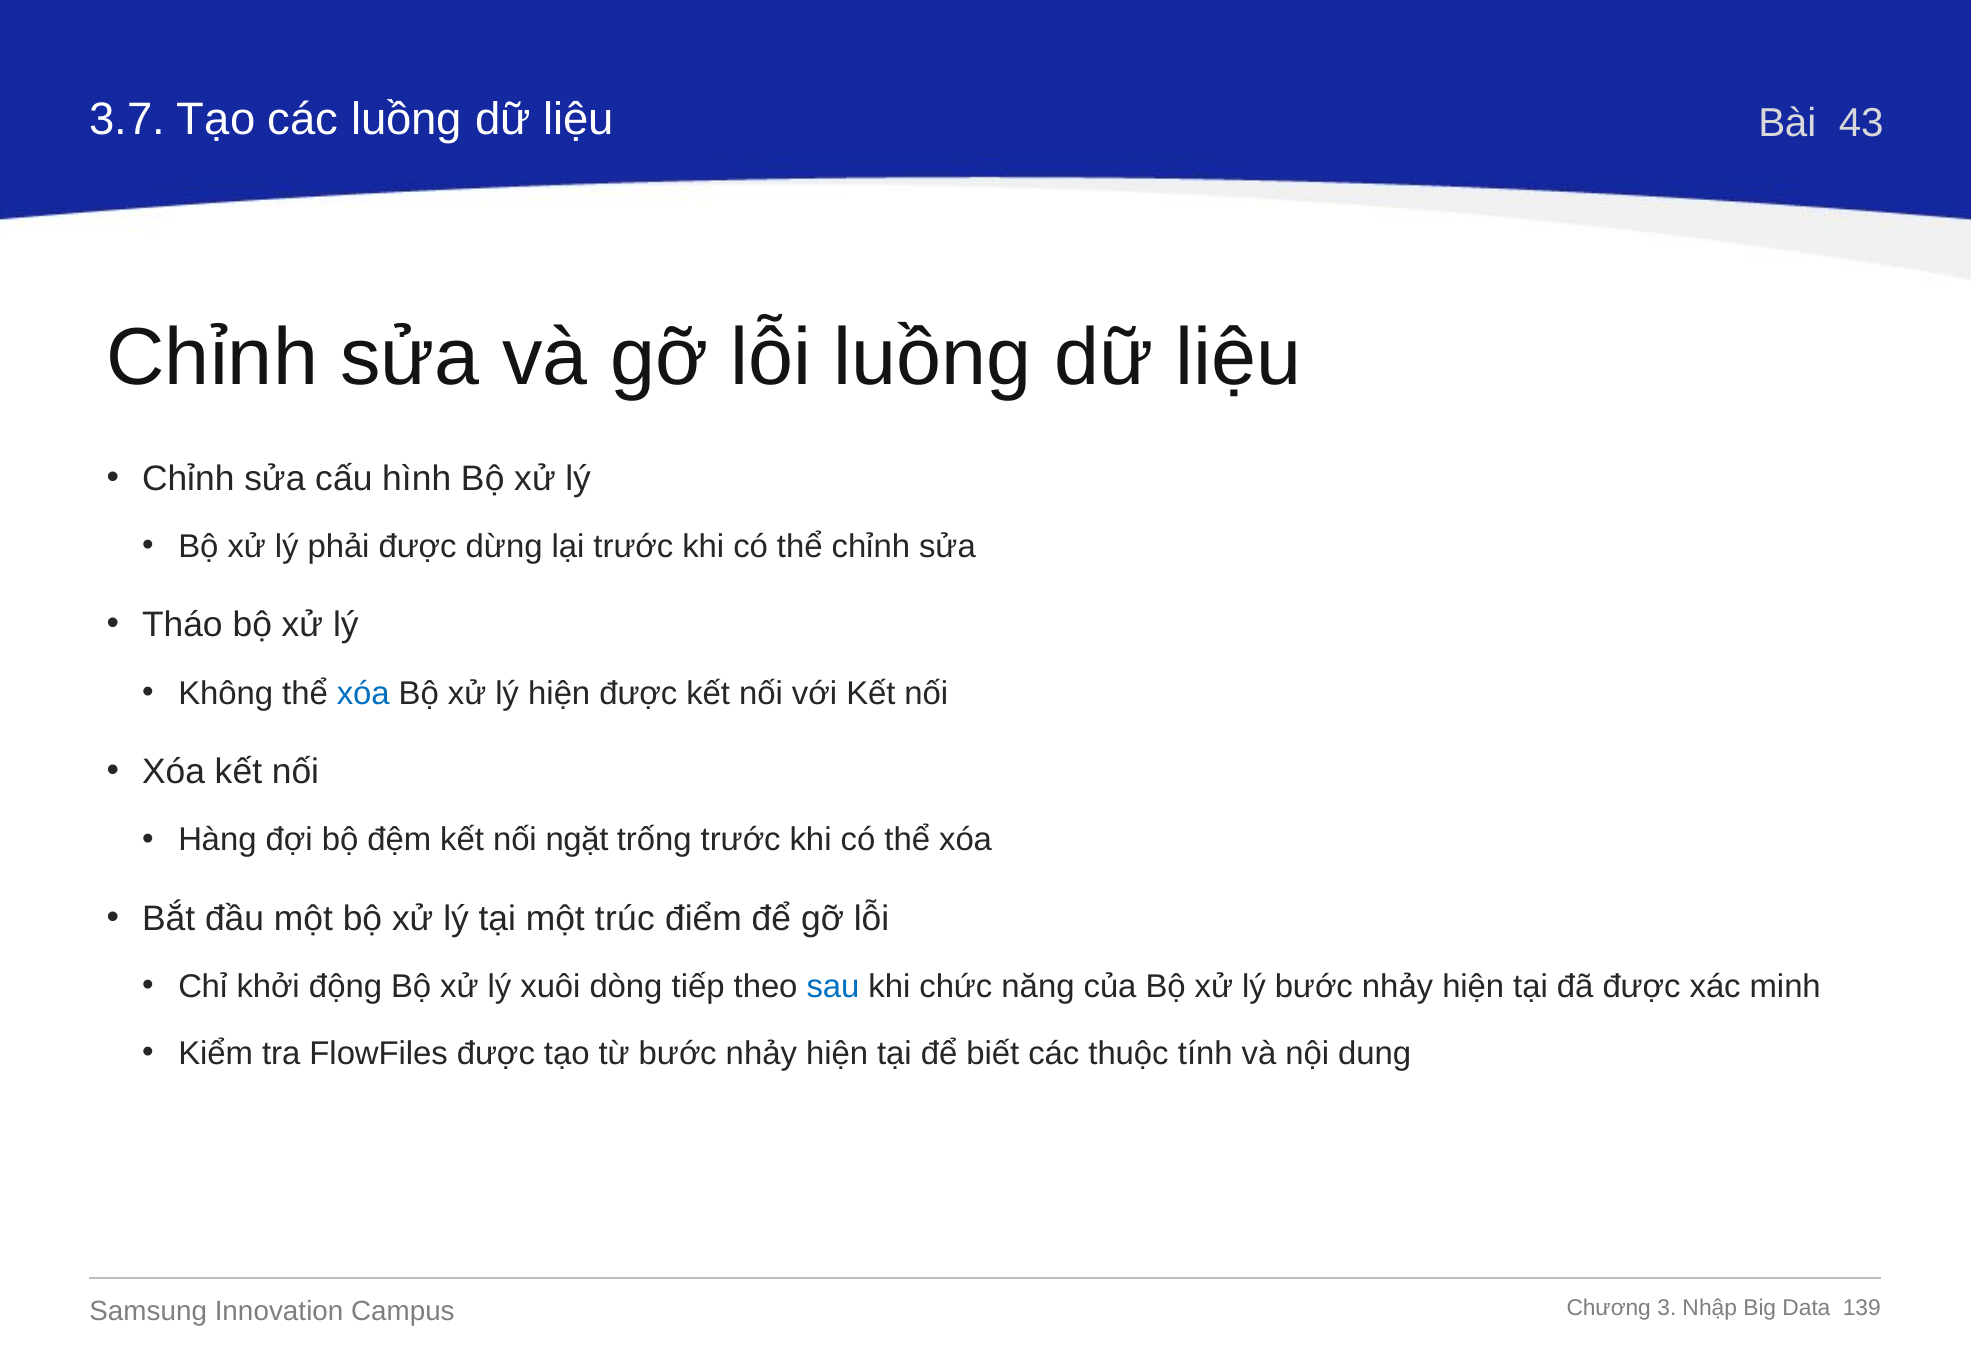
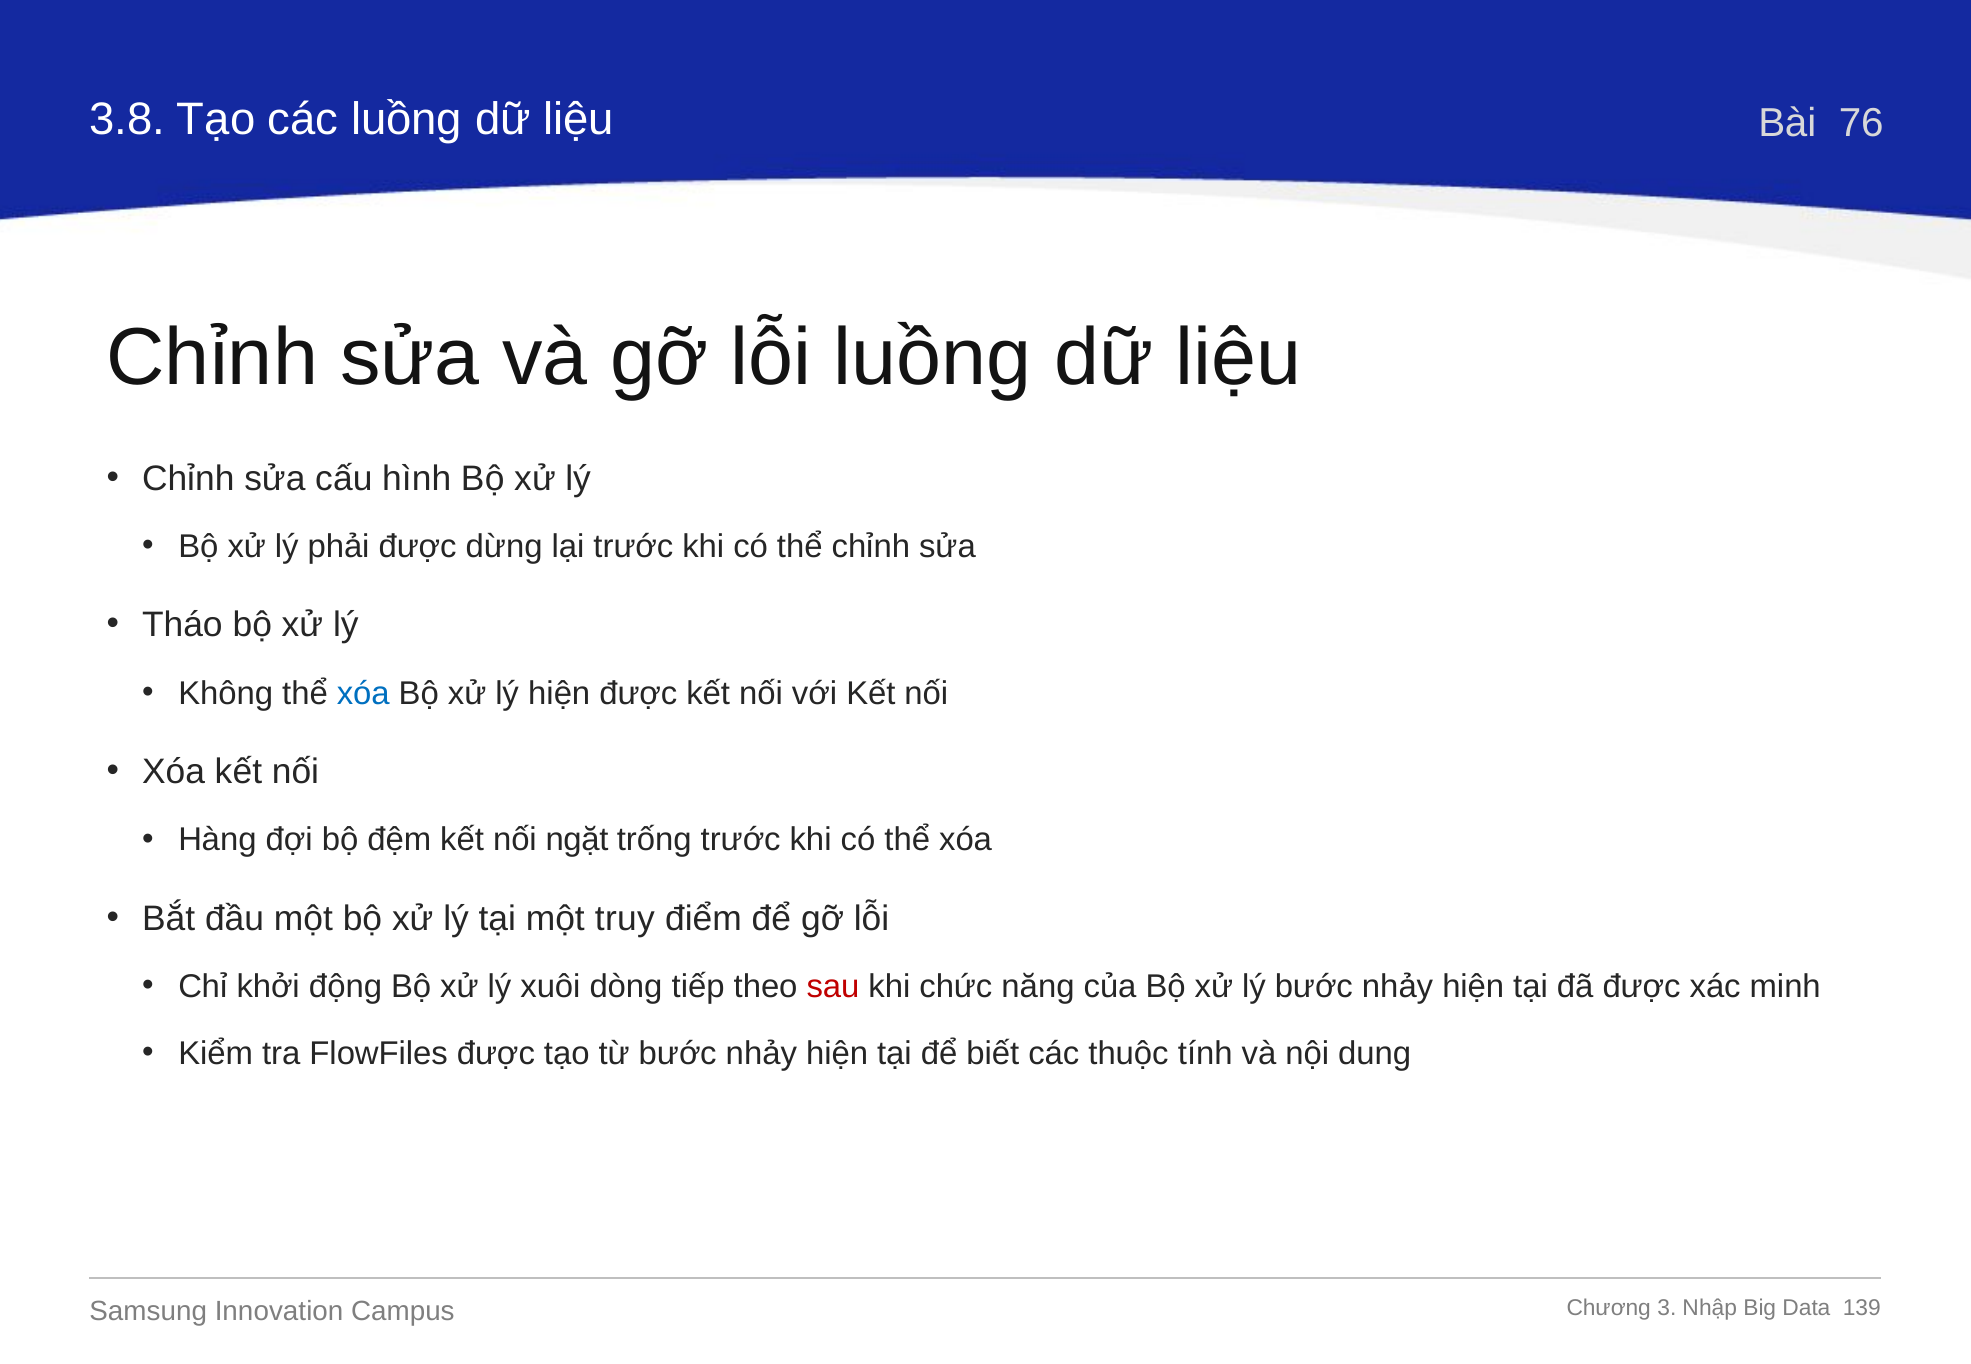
3.7: 3.7 -> 3.8
43: 43 -> 76
trúc: trúc -> truy
sau colour: blue -> red
